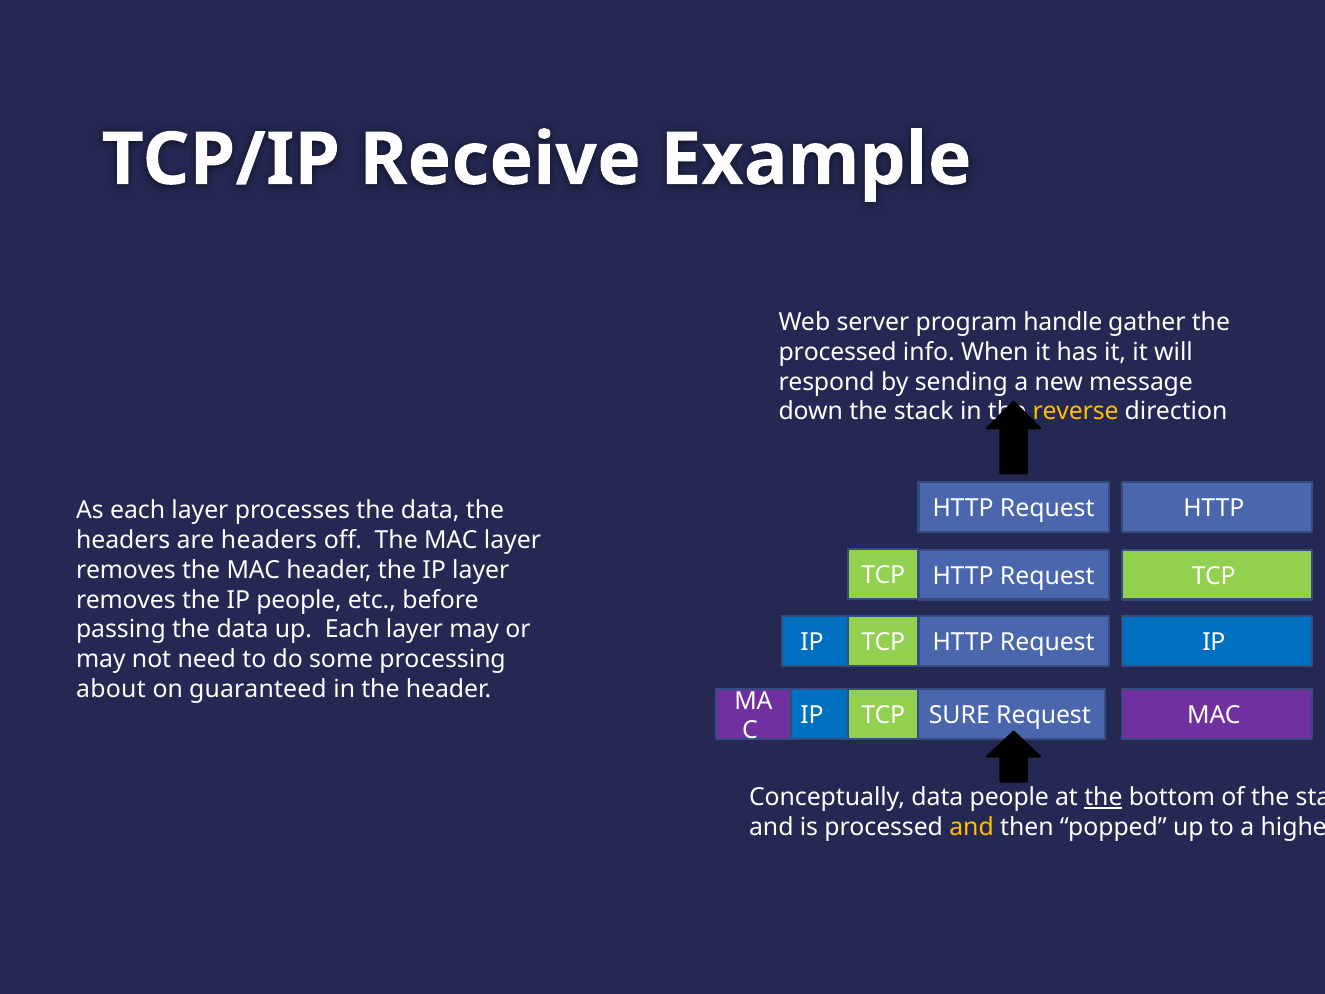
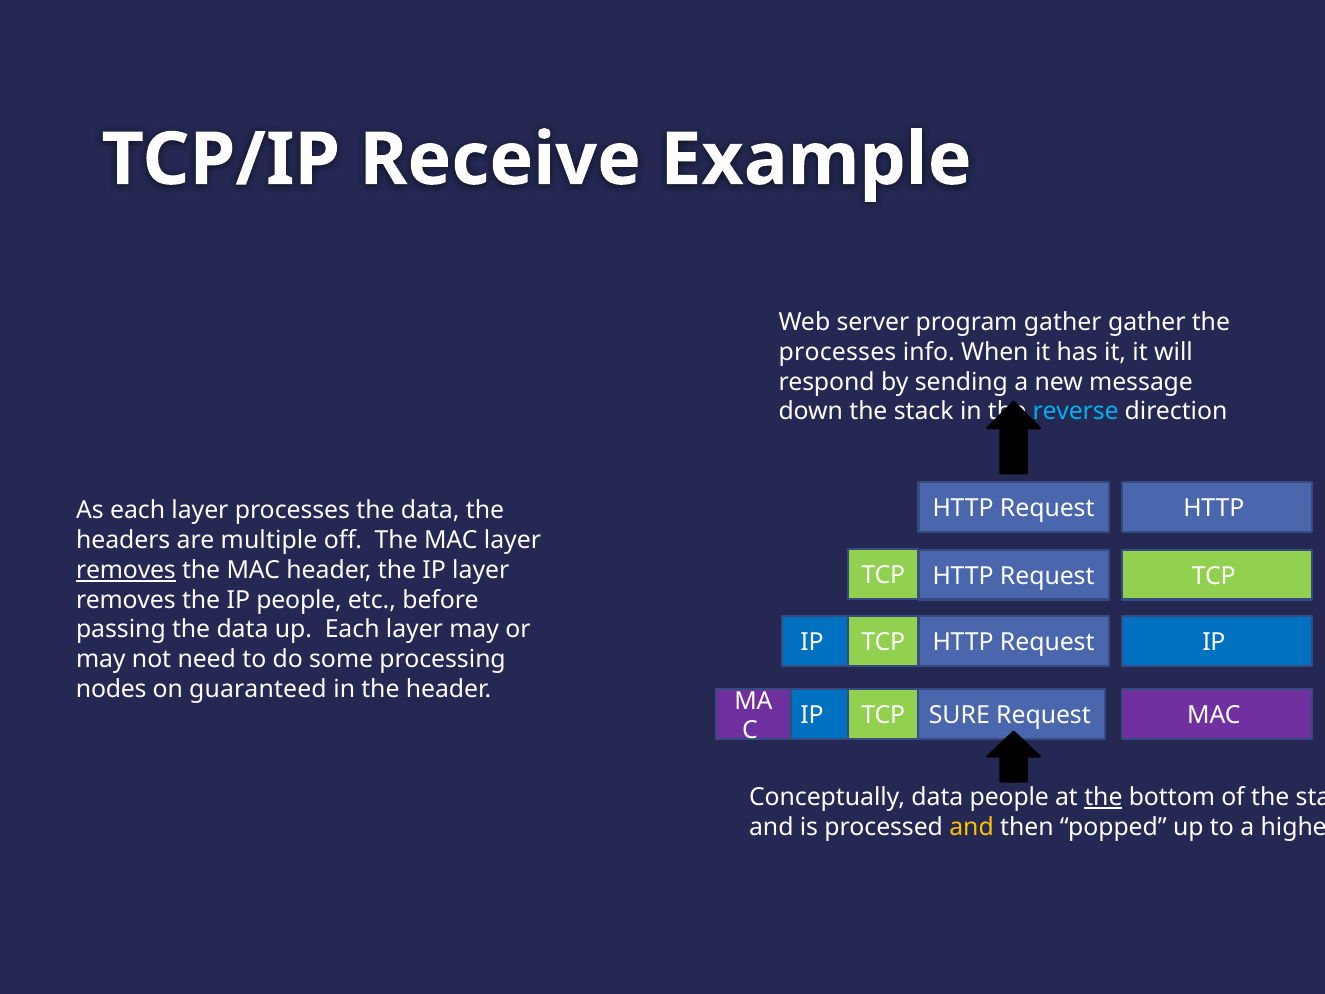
program handle: handle -> gather
processed at (838, 352): processed -> processes
reverse colour: yellow -> light blue
are headers: headers -> multiple
removes at (126, 570) underline: none -> present
about: about -> nodes
